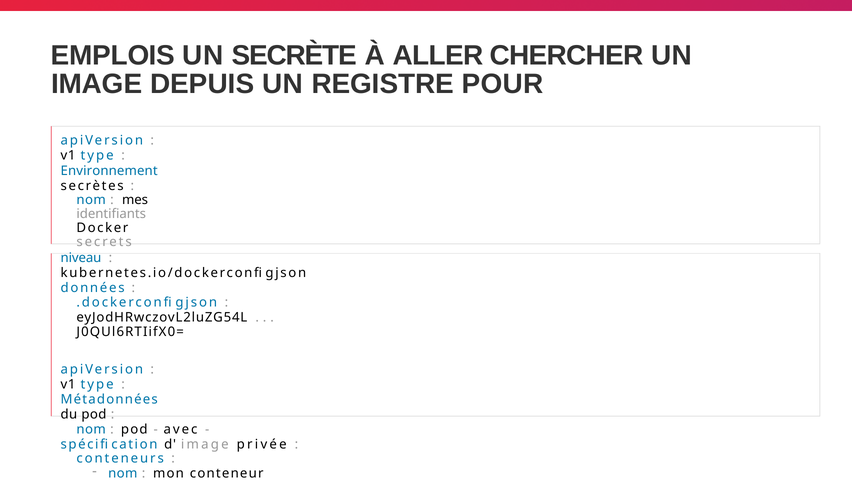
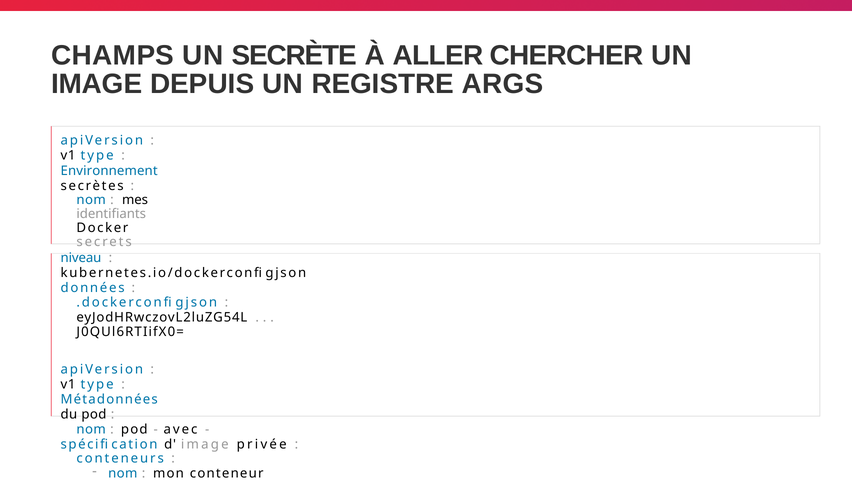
EMPLOIS: EMPLOIS -> CHAMPS
POUR: POUR -> ARGS
